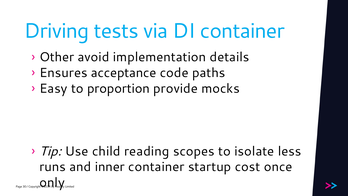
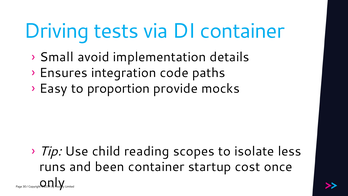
Other: Other -> Small
acceptance: acceptance -> integration
inner: inner -> been
